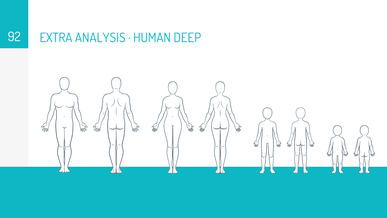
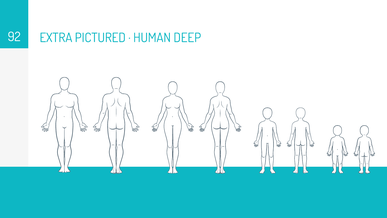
ANALYSIS: ANALYSIS -> PICTURED
